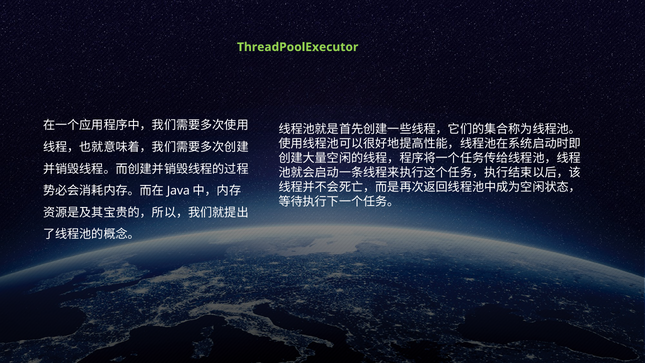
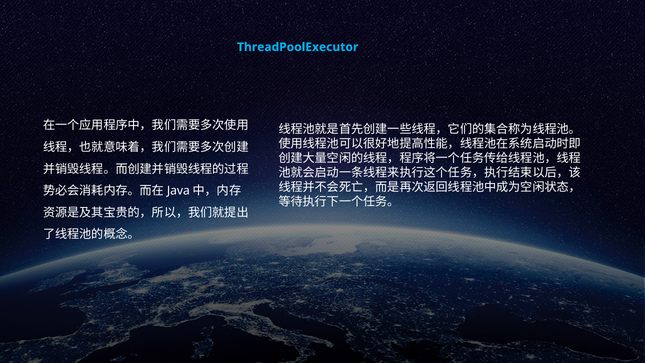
ThreadPoolExecutor colour: light green -> light blue
